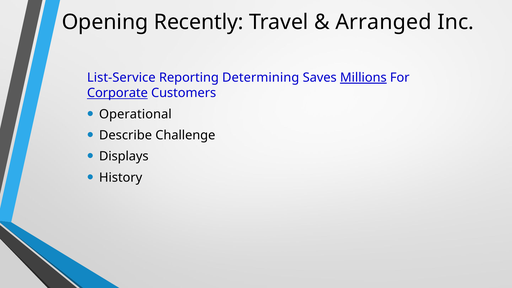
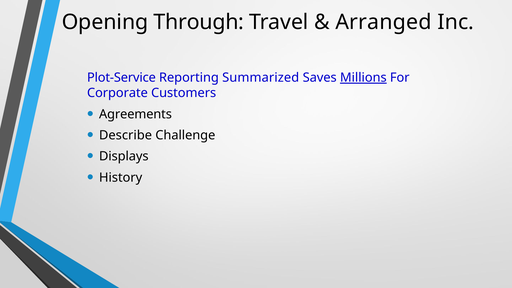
Recently: Recently -> Through
List-Service: List-Service -> Plot-Service
Determining: Determining -> Summarized
Corporate underline: present -> none
Operational: Operational -> Agreements
